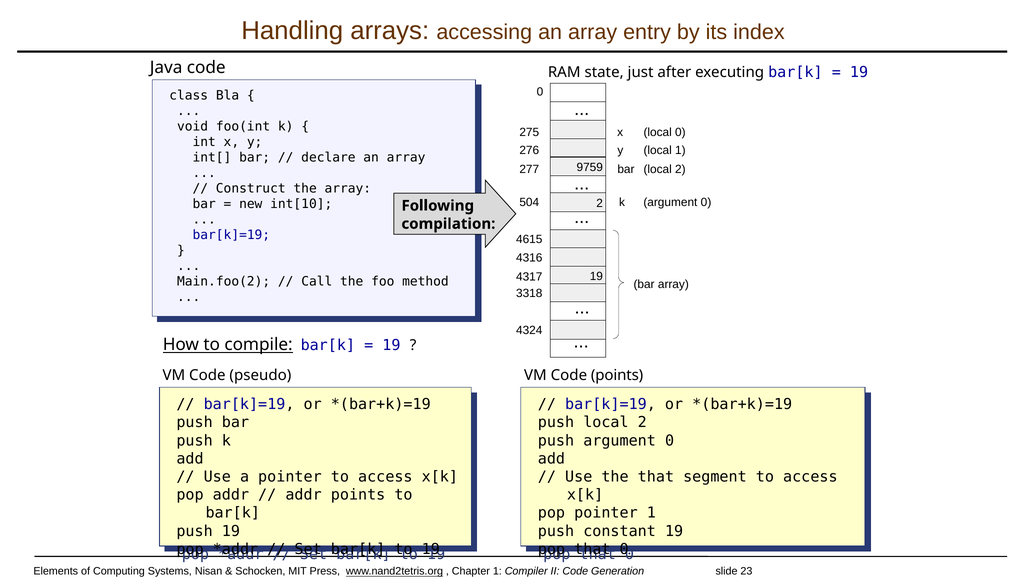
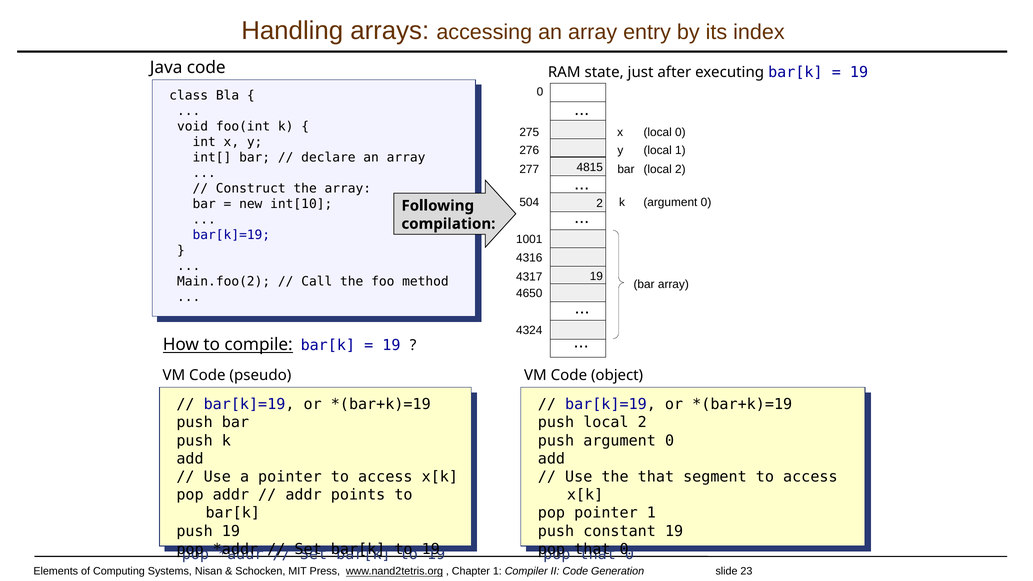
9759: 9759 -> 4815
4615: 4615 -> 1001
3318: 3318 -> 4650
Code points: points -> object
